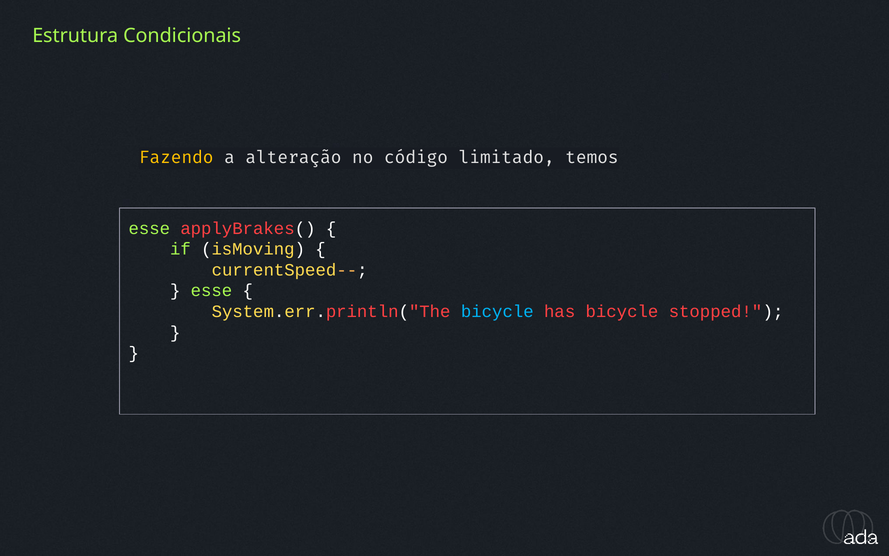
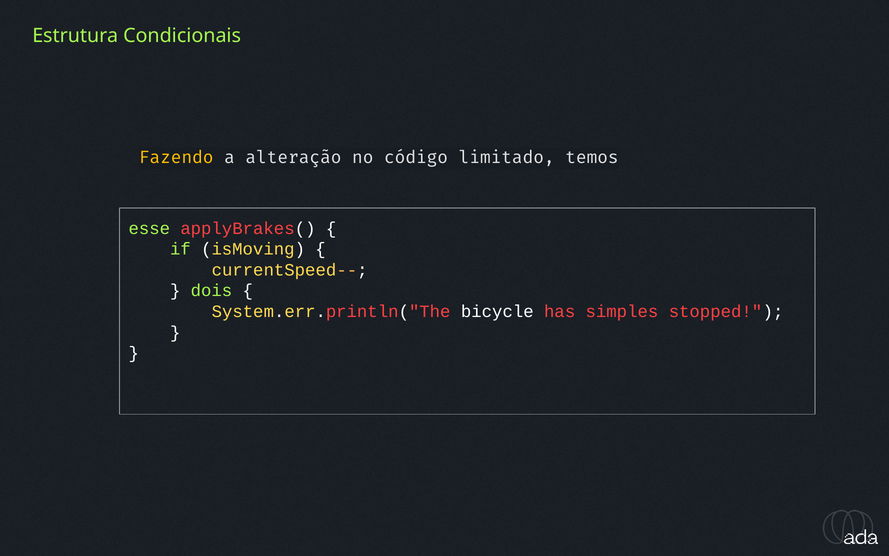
esse at (211, 291): esse -> dois
bicycle at (497, 311) colour: light blue -> white
has bicycle: bicycle -> simples
